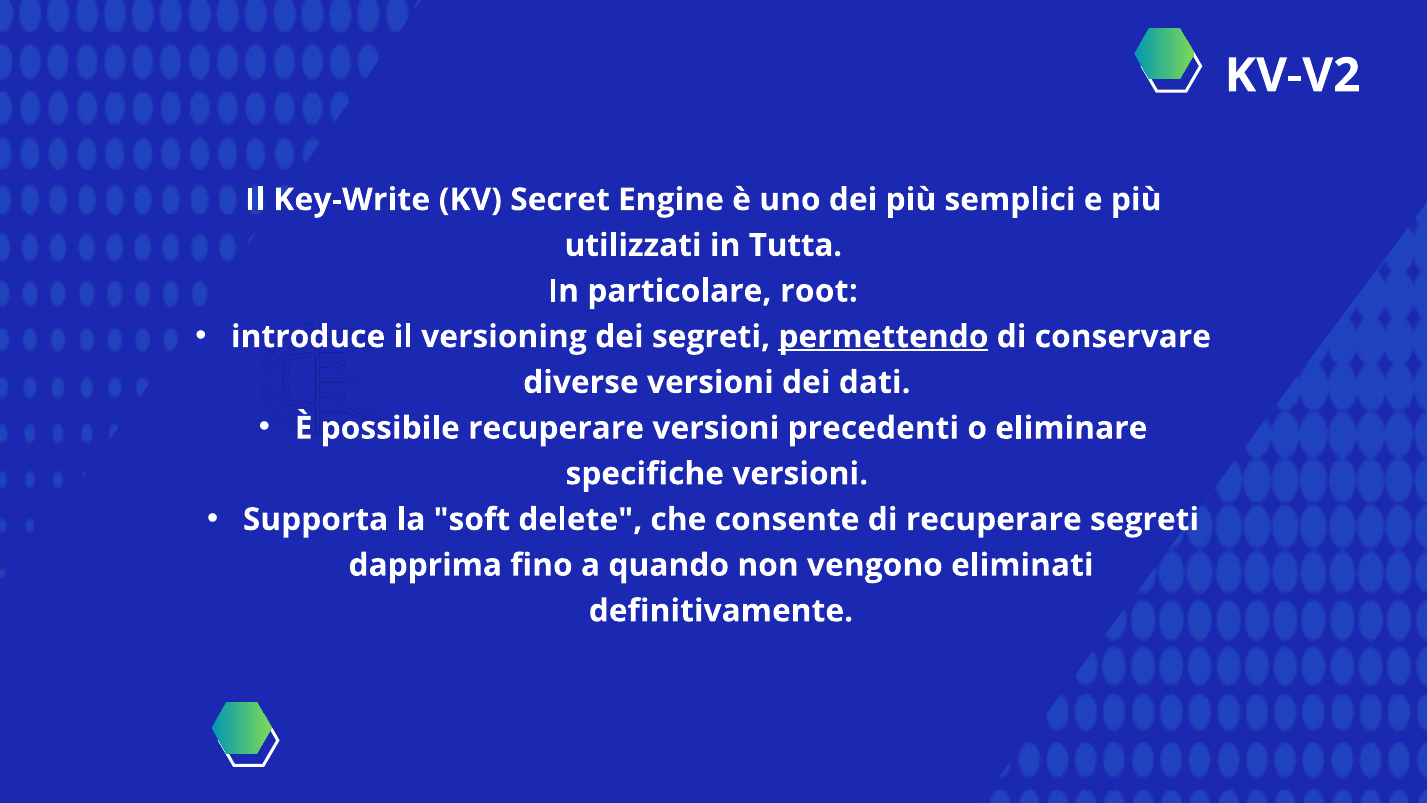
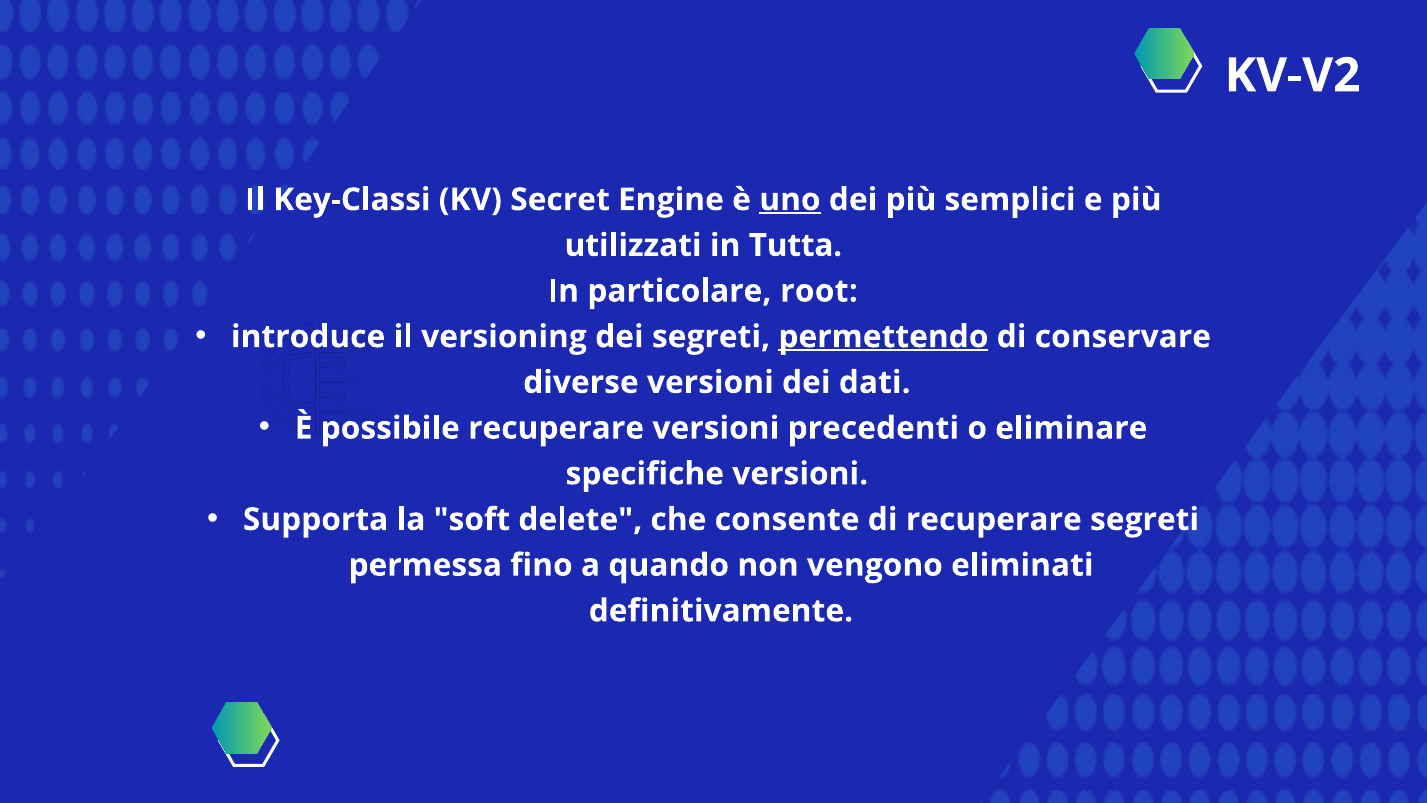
Key-Write: Key-Write -> Key-Classi
uno underline: none -> present
dapprima: dapprima -> permessa
